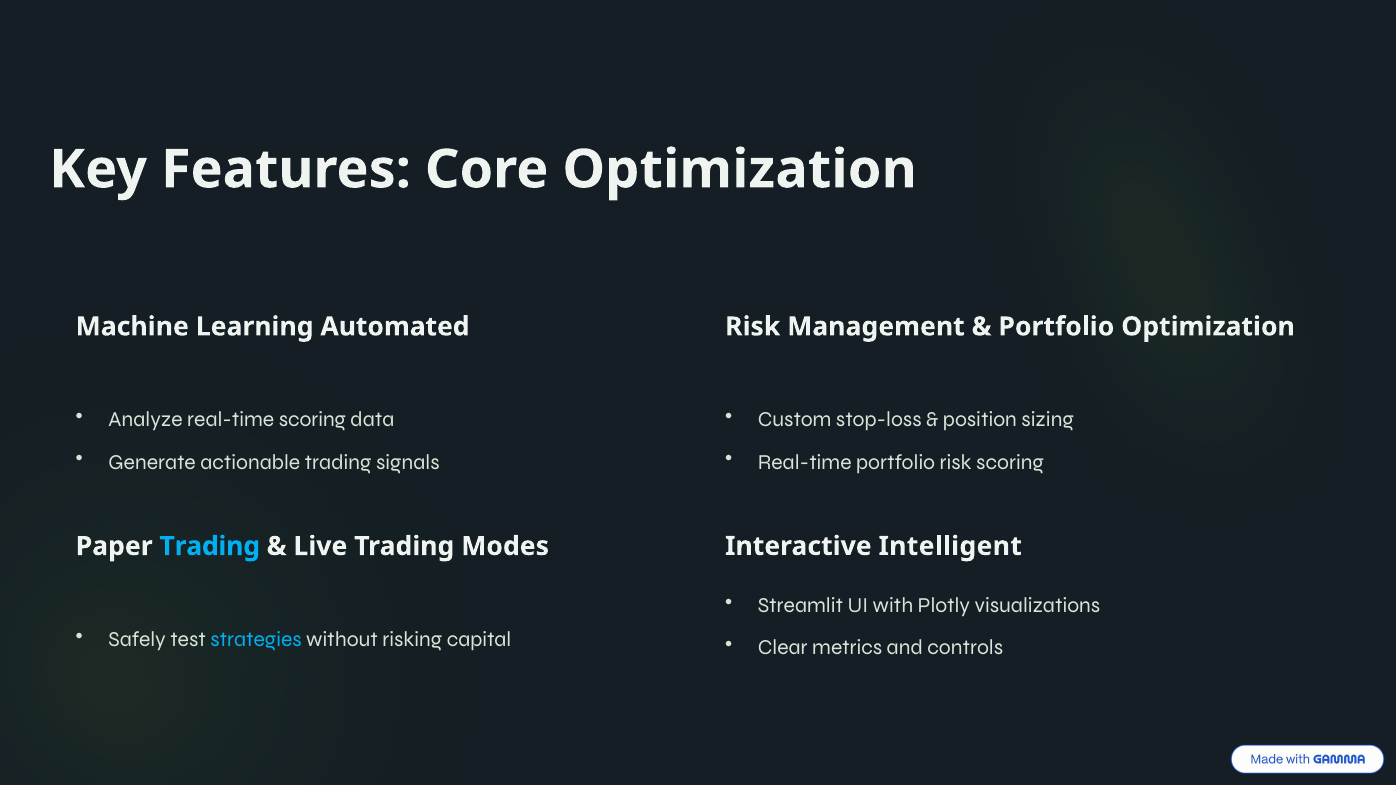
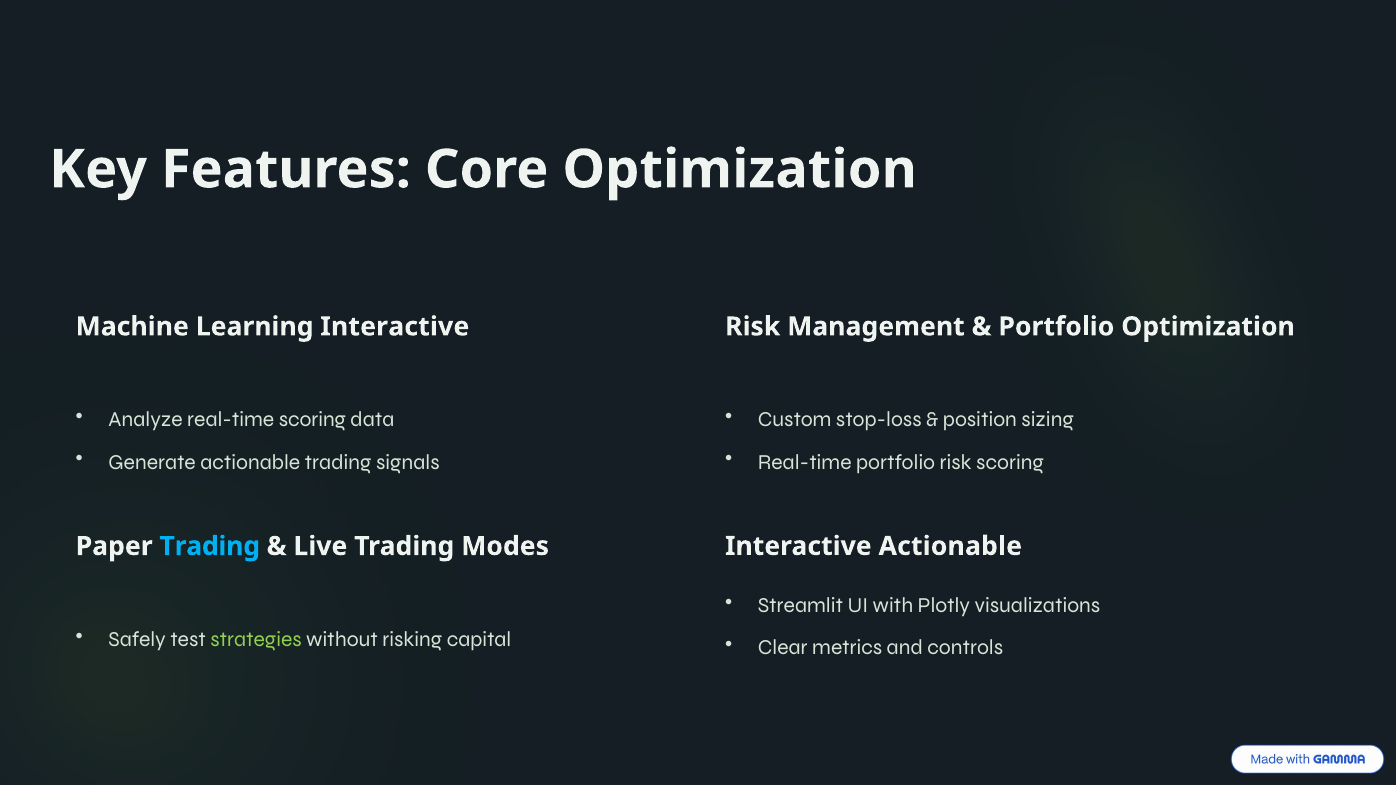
Learning Automated: Automated -> Interactive
Interactive Intelligent: Intelligent -> Actionable
strategies colour: light blue -> light green
